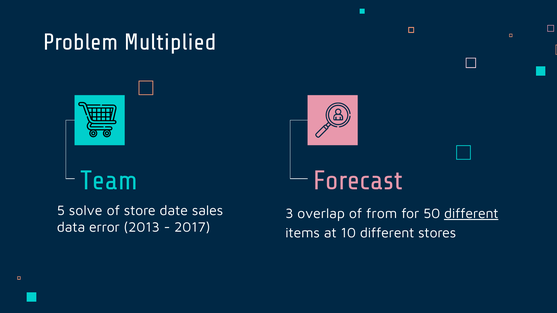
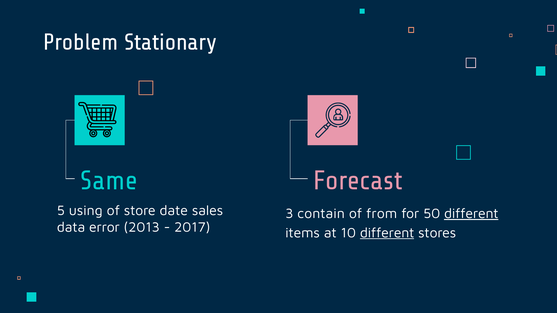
Multiplied: Multiplied -> Stationary
Team: Team -> Same
solve: solve -> using
overlap: overlap -> contain
different at (387, 233) underline: none -> present
